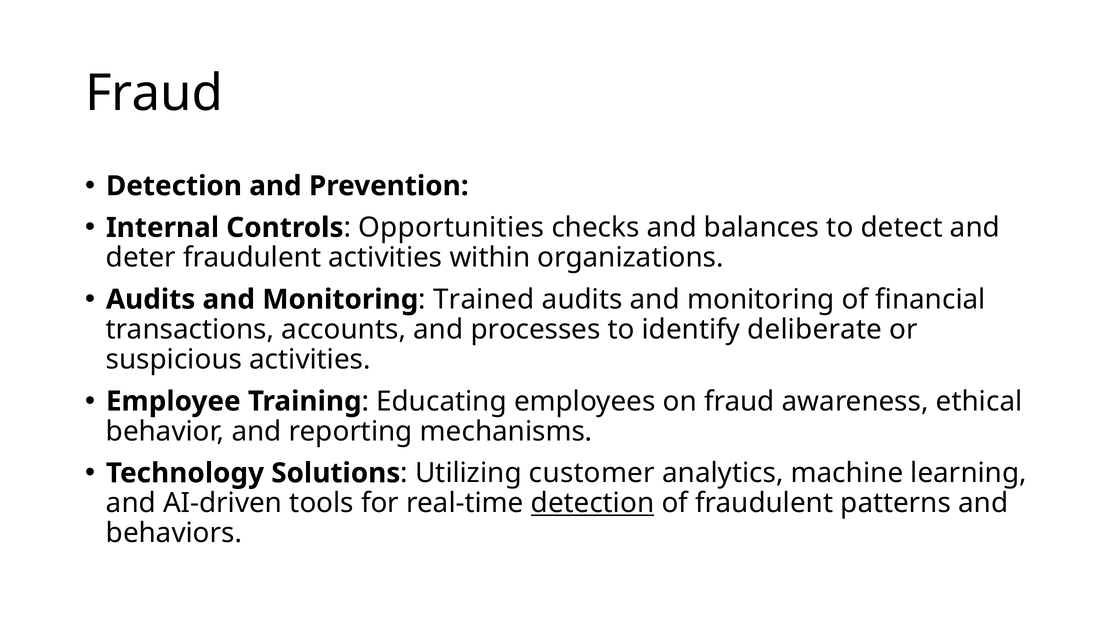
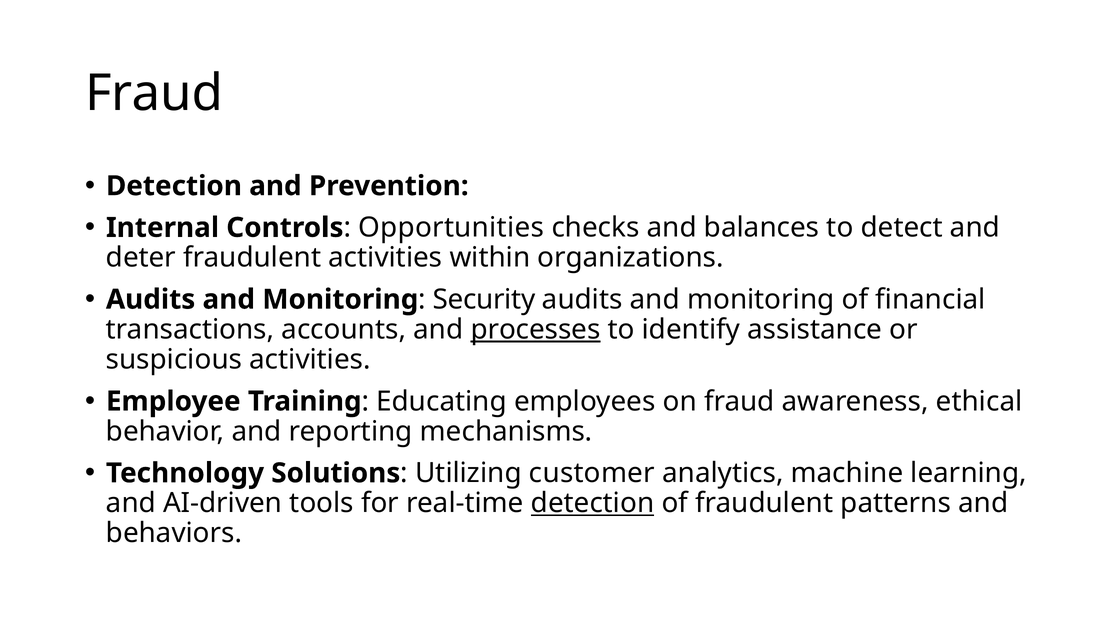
Trained: Trained -> Security
processes underline: none -> present
deliberate: deliberate -> assistance
